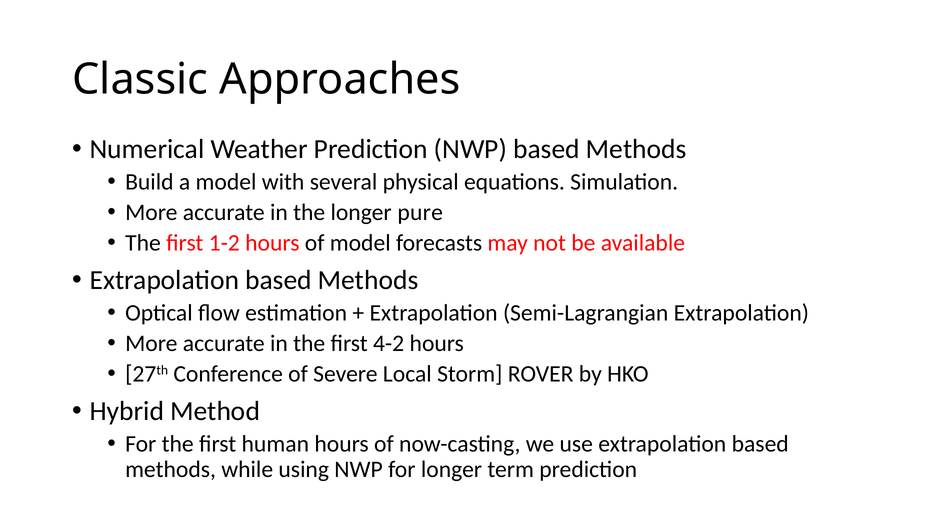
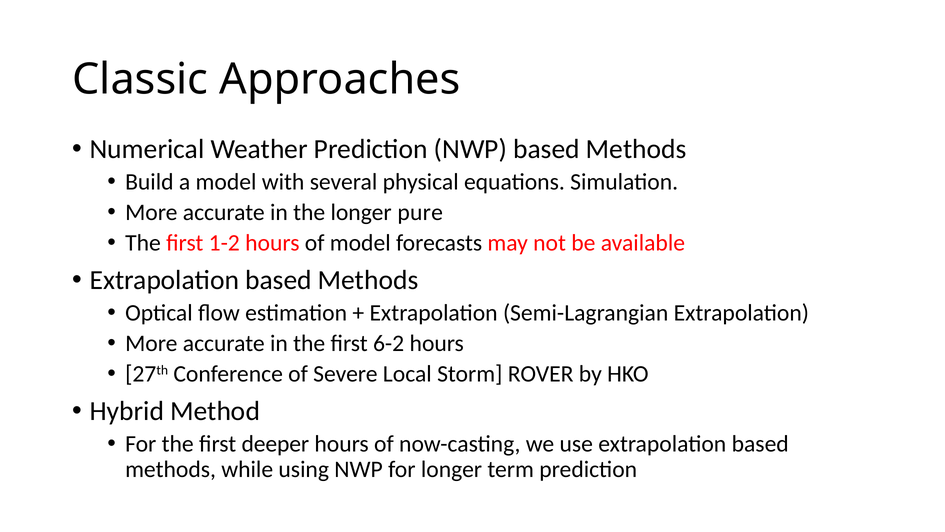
4-2: 4-2 -> 6-2
human: human -> deeper
